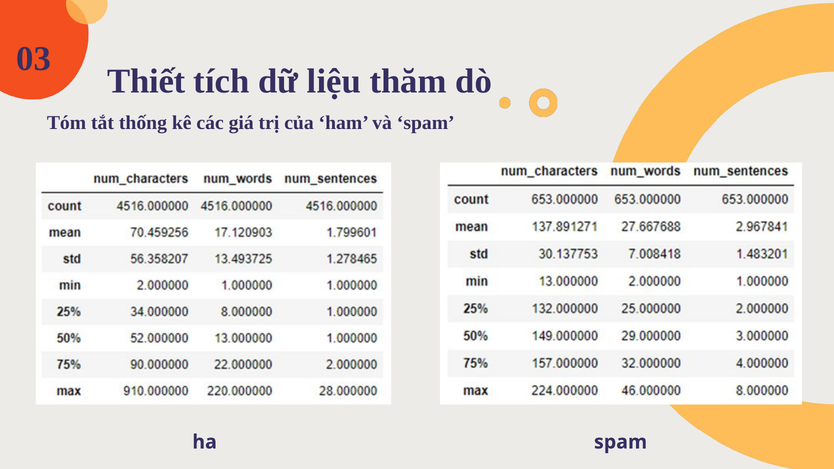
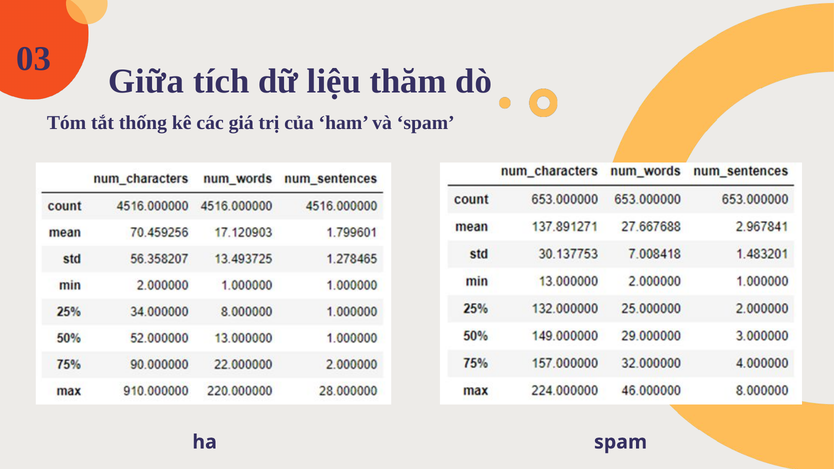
Thiết: Thiết -> Giữa
